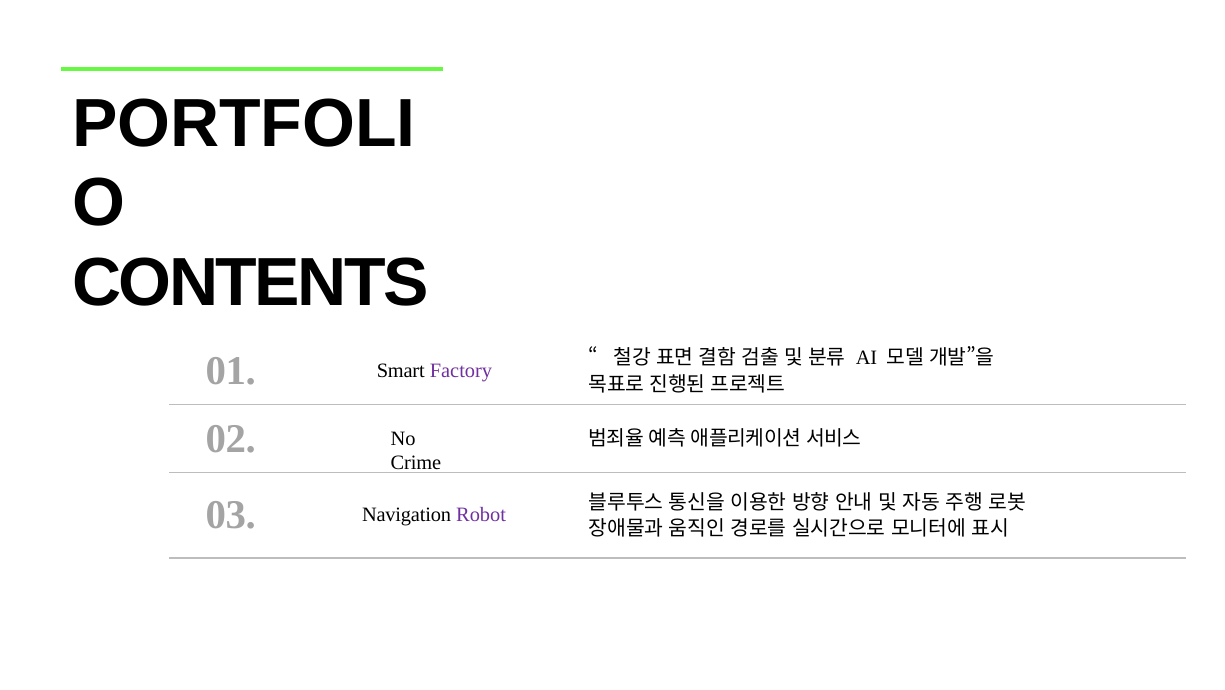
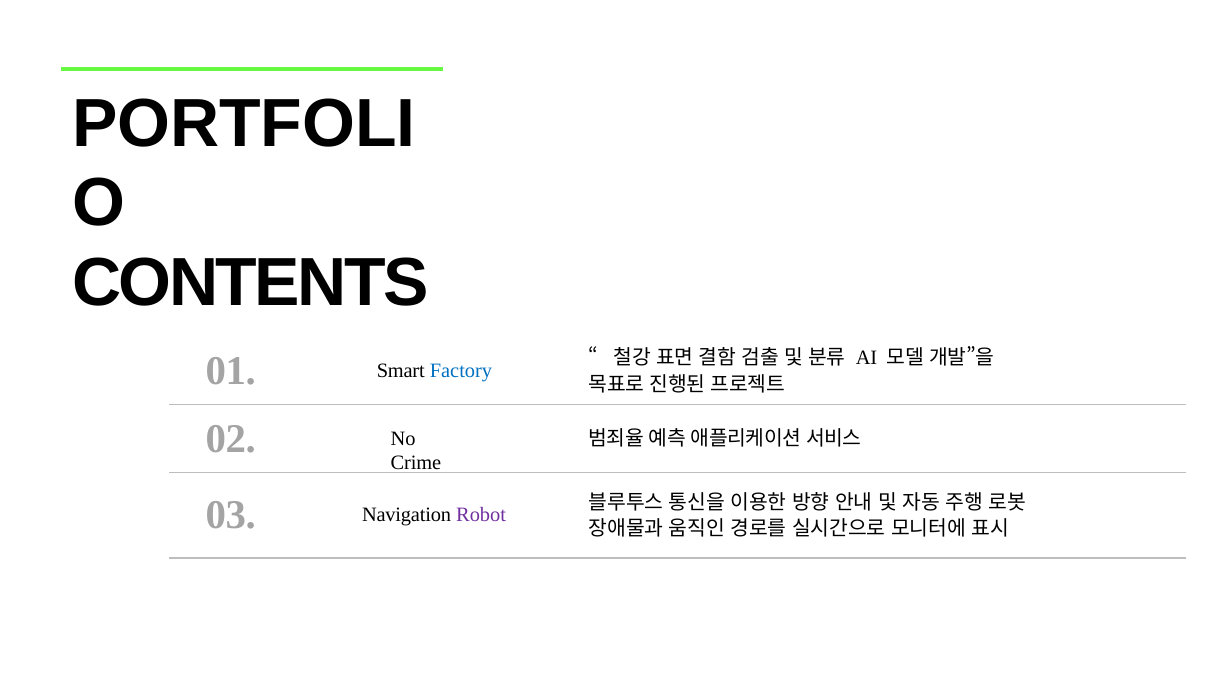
Factory colour: purple -> blue
